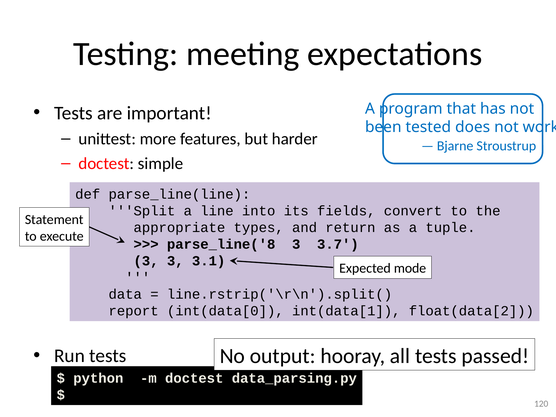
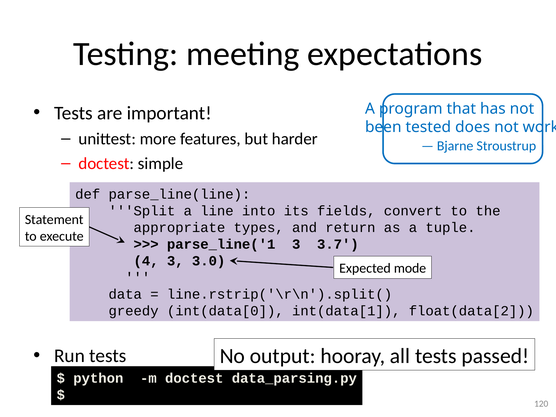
parse_line('8: parse_line('8 -> parse_line('1
3 at (146, 261): 3 -> 4
3.1: 3.1 -> 3.0
report: report -> greedy
